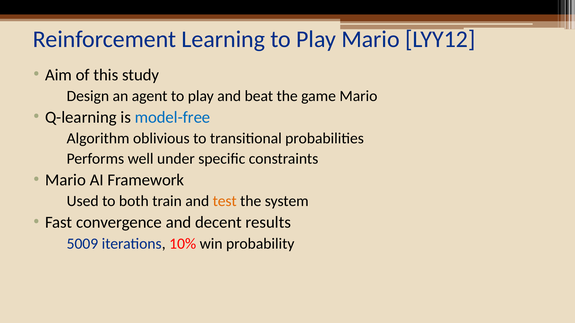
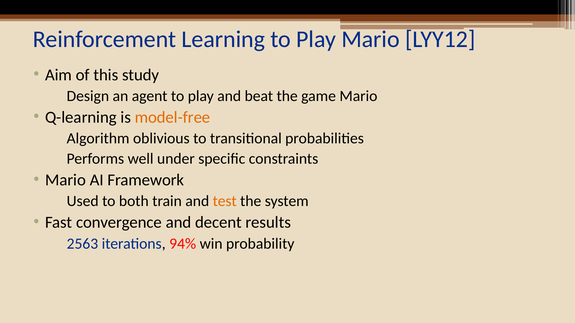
model-free colour: blue -> orange
5009: 5009 -> 2563
10%: 10% -> 94%
